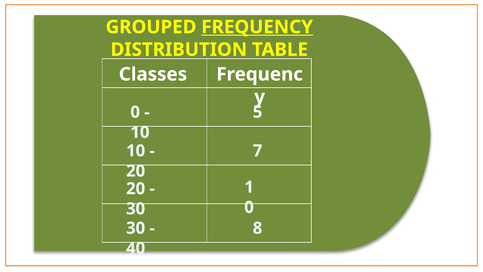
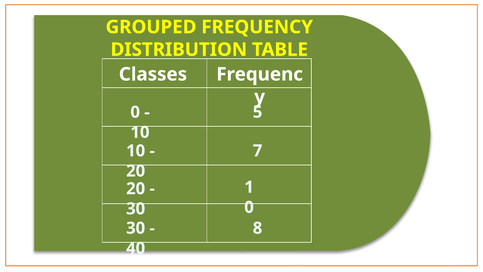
FREQUENCY underline: present -> none
